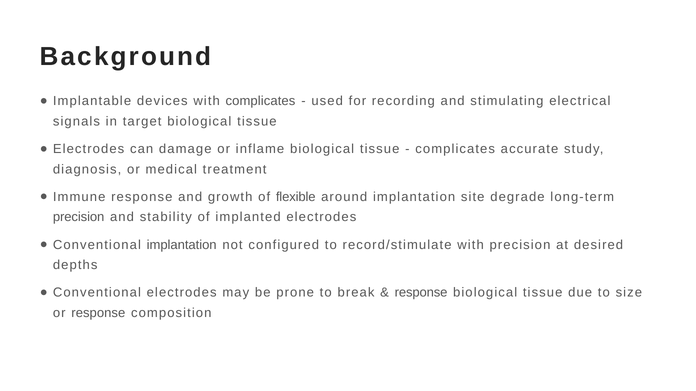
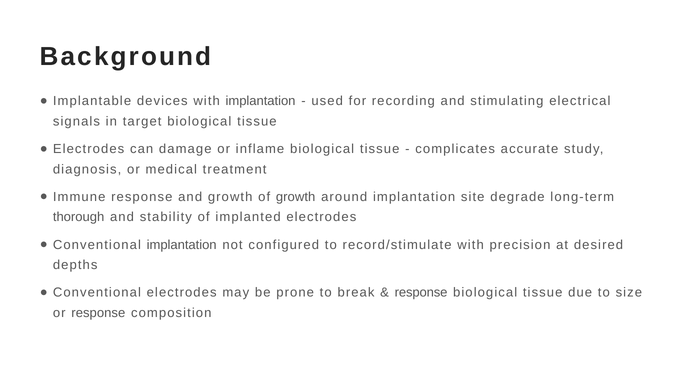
with complicates: complicates -> implantation
of flexible: flexible -> growth
precision at (79, 217): precision -> thorough
